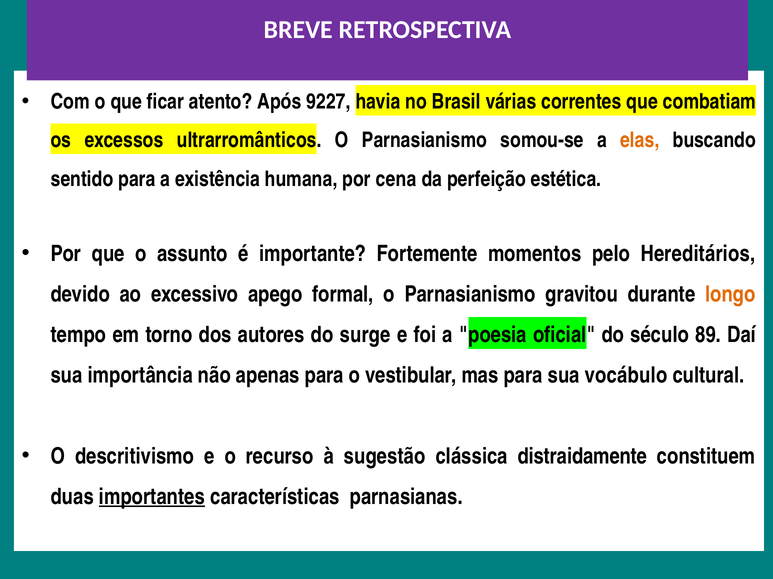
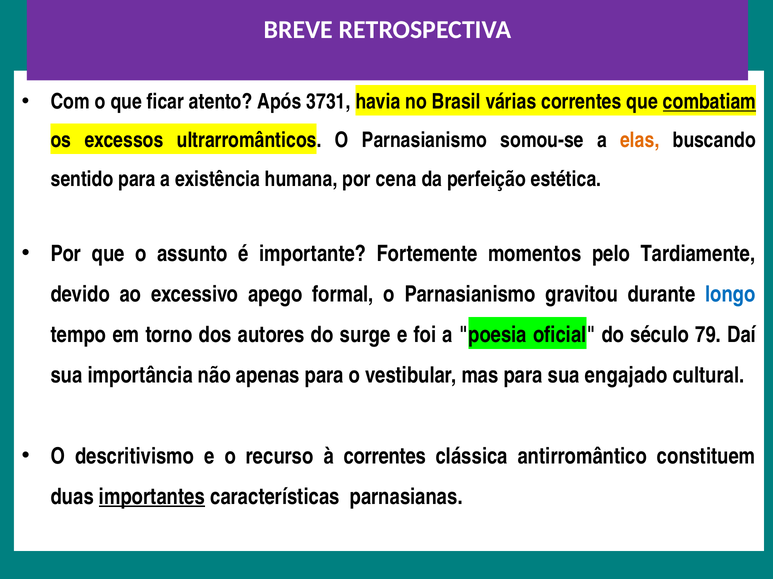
9227: 9227 -> 3731
combatiam underline: none -> present
Hereditários: Hereditários -> Tardiamente
longo colour: orange -> blue
89: 89 -> 79
vocábulo: vocábulo -> engajado
à sugestão: sugestão -> correntes
distraidamente: distraidamente -> antirromântico
